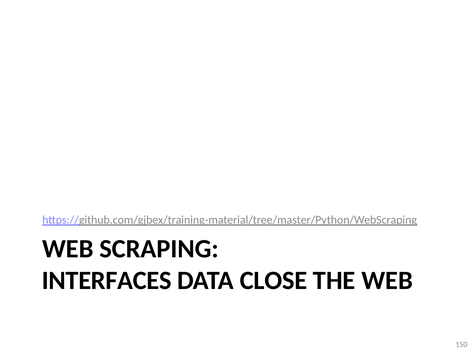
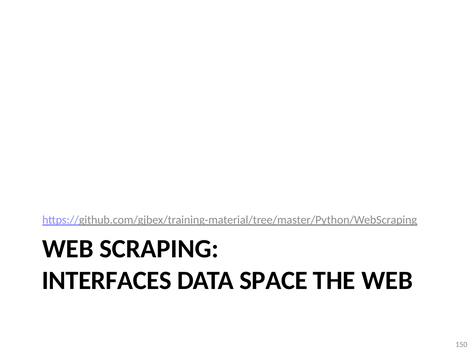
CLOSE: CLOSE -> SPACE
